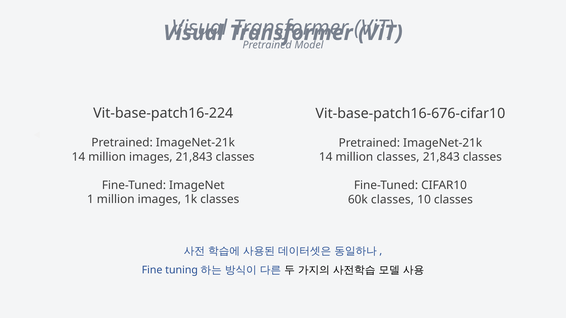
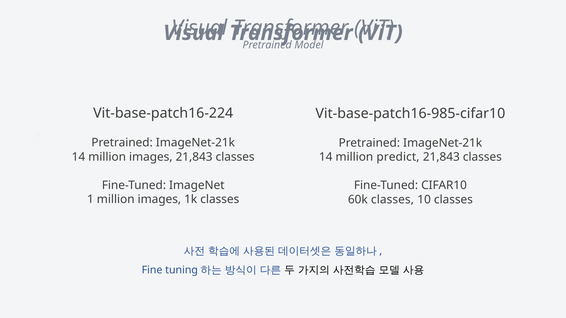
Vit-base-patch16-676-cifar10: Vit-base-patch16-676-cifar10 -> Vit-base-patch16-985-cifar10
million classes: classes -> predict
